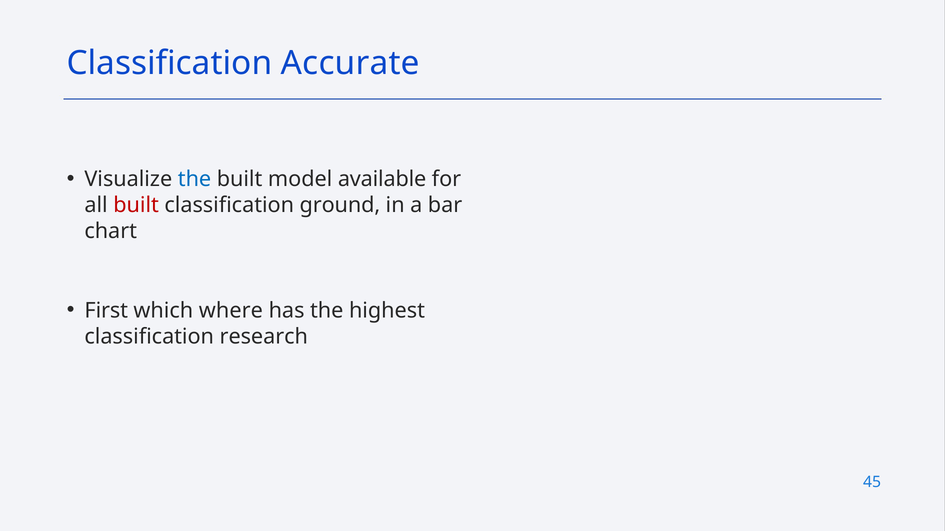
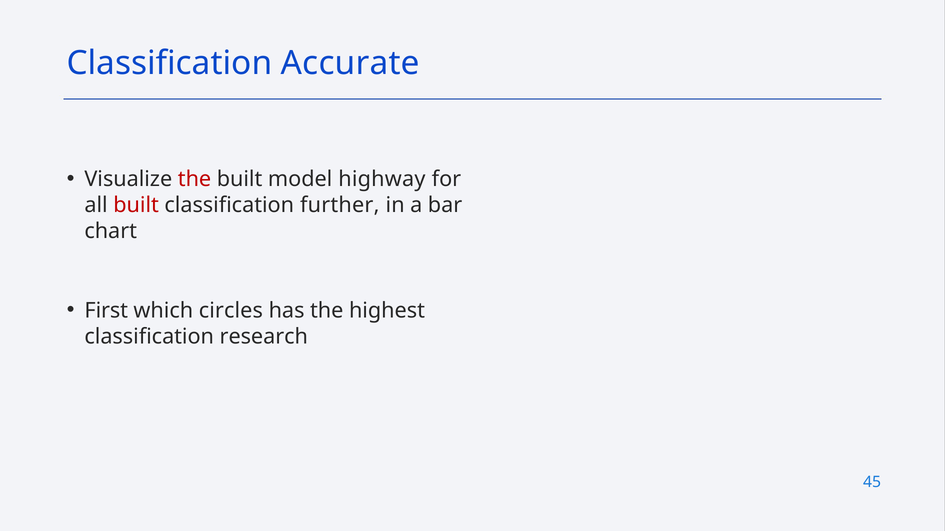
the at (195, 179) colour: blue -> red
available: available -> highway
ground: ground -> further
where: where -> circles
